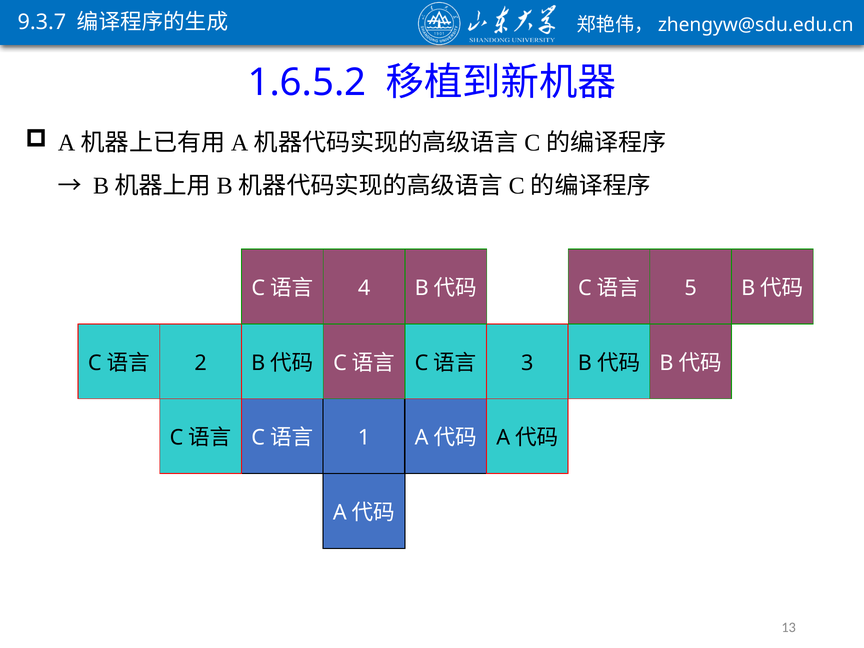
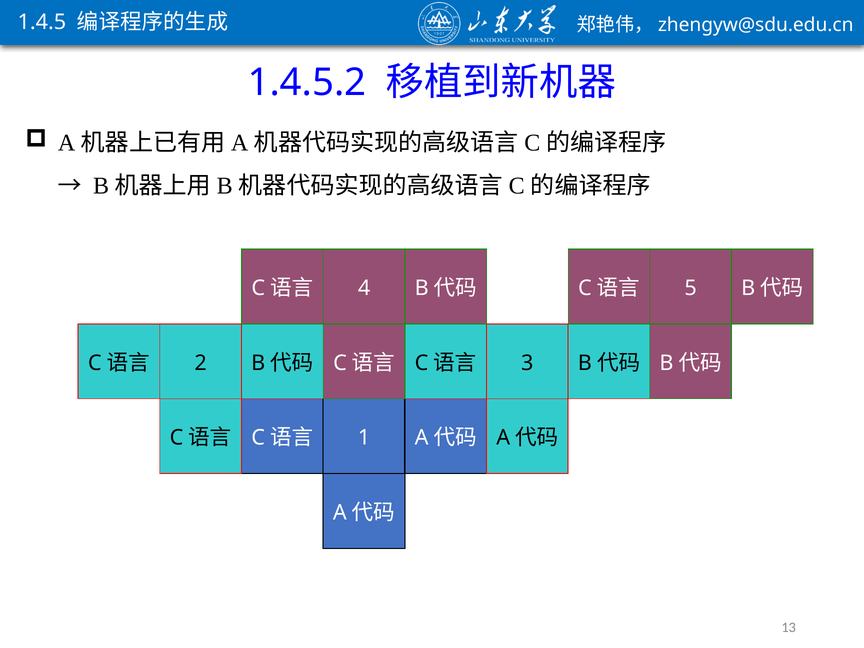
9.3.7: 9.3.7 -> 1.4.5
1.6.5.2: 1.6.5.2 -> 1.4.5.2
